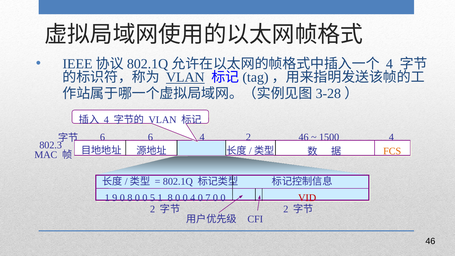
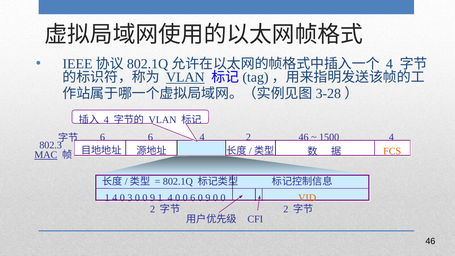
MAC at (46, 155) underline: none -> present
9 at (115, 198): 9 -> 4
0 8: 8 -> 3
0 0 5: 5 -> 9
8 at (170, 198): 8 -> 4
0 4: 4 -> 6
7 at (208, 198): 7 -> 9
VID colour: red -> orange
